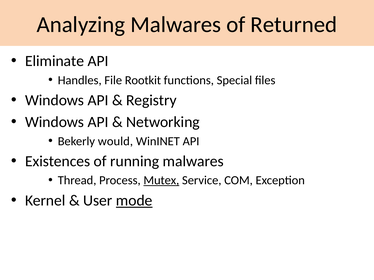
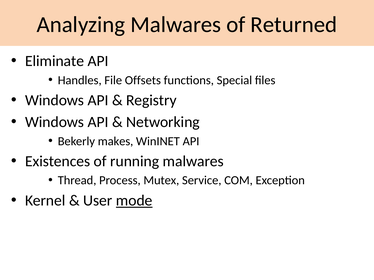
Rootkit: Rootkit -> Offsets
would: would -> makes
Mutex underline: present -> none
